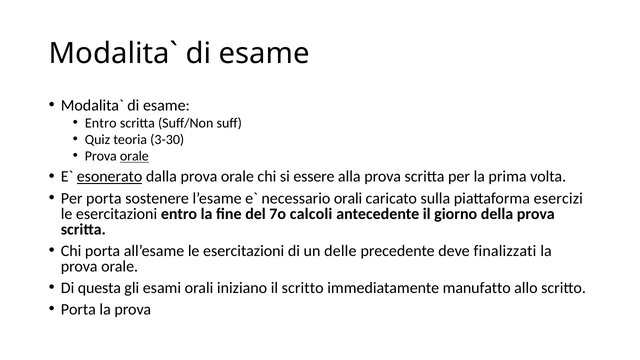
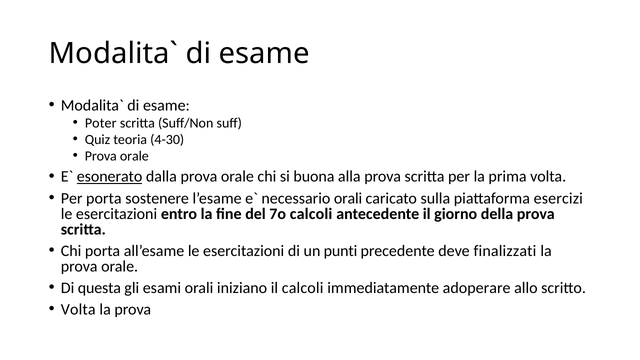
Entro at (101, 123): Entro -> Poter
3-30: 3-30 -> 4-30
orale at (134, 156) underline: present -> none
essere: essere -> buona
delle: delle -> punti
il scritto: scritto -> calcoli
manufatto: manufatto -> adoperare
Porta at (78, 310): Porta -> Volta
